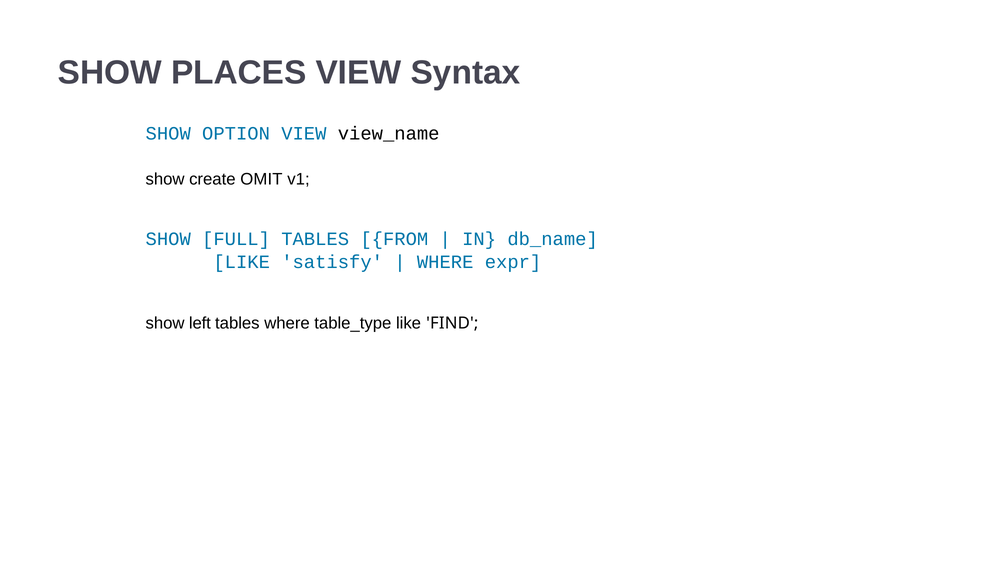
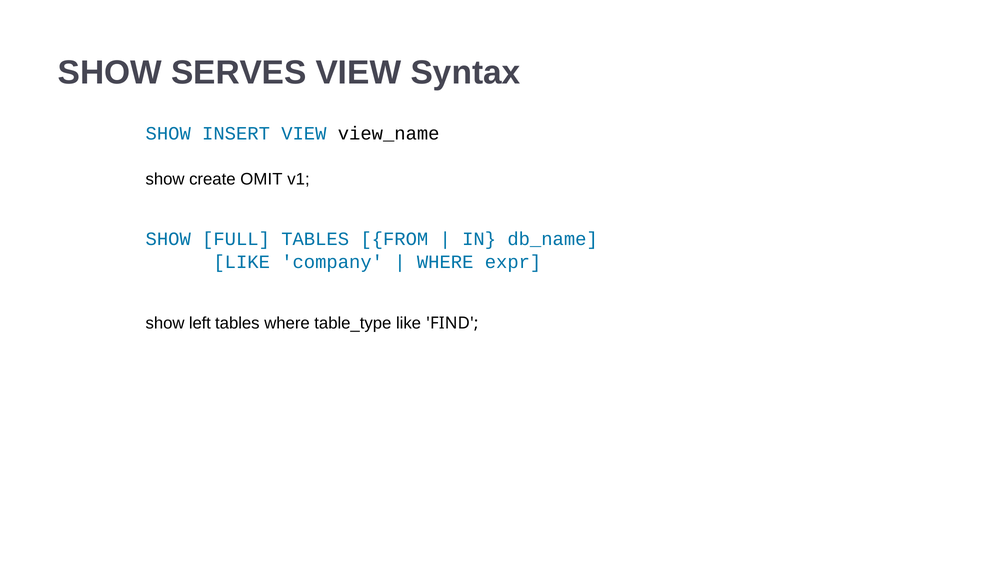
PLACES: PLACES -> SERVES
OPTION: OPTION -> INSERT
satisfy: satisfy -> company
